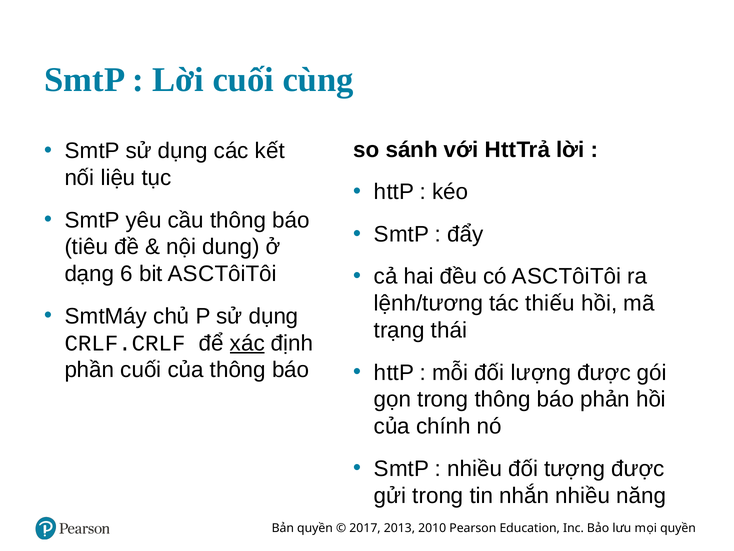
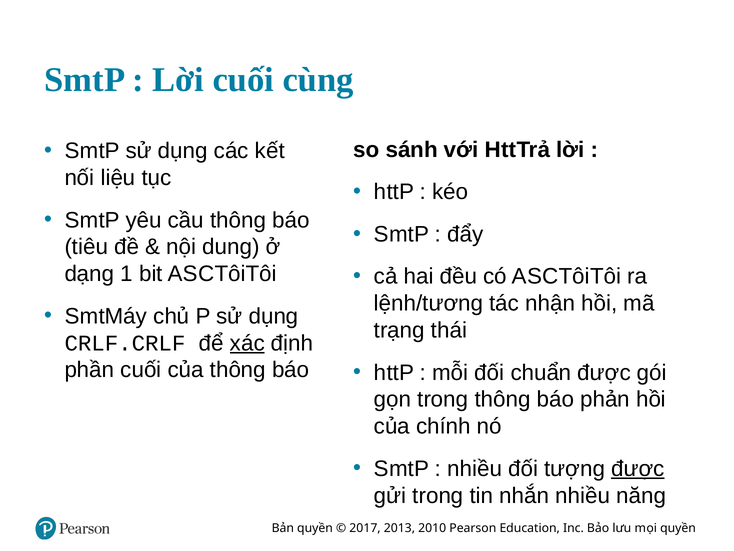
6: 6 -> 1
thiếu: thiếu -> nhận
lượng: lượng -> chuẩn
được at (638, 468) underline: none -> present
